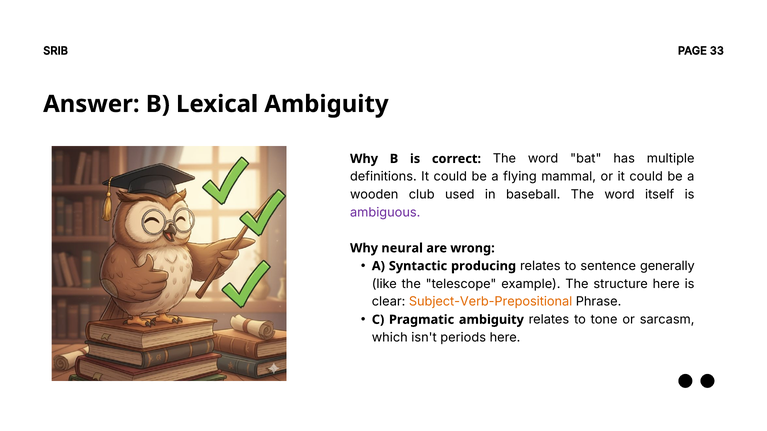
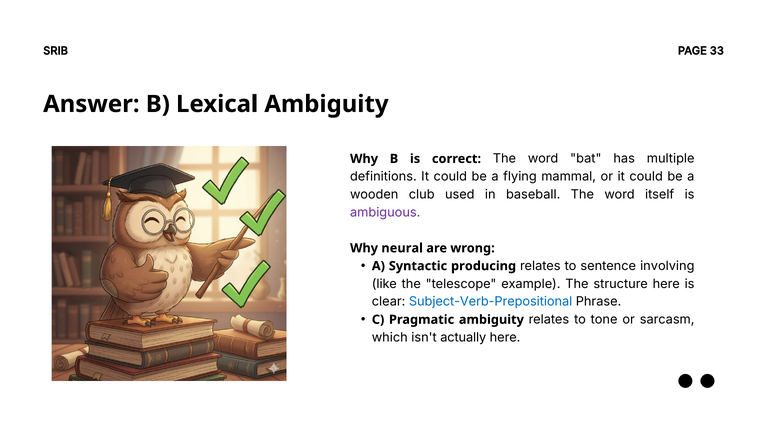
generally: generally -> involving
Subject-Verb-Prepositional colour: orange -> blue
periods: periods -> actually
